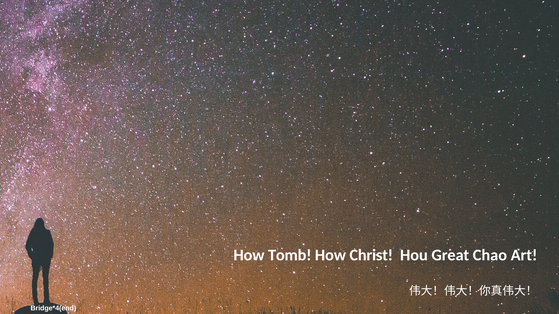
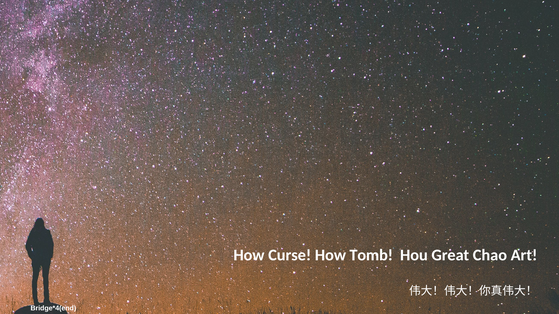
Tomb: Tomb -> Curse
Christ: Christ -> Tomb
